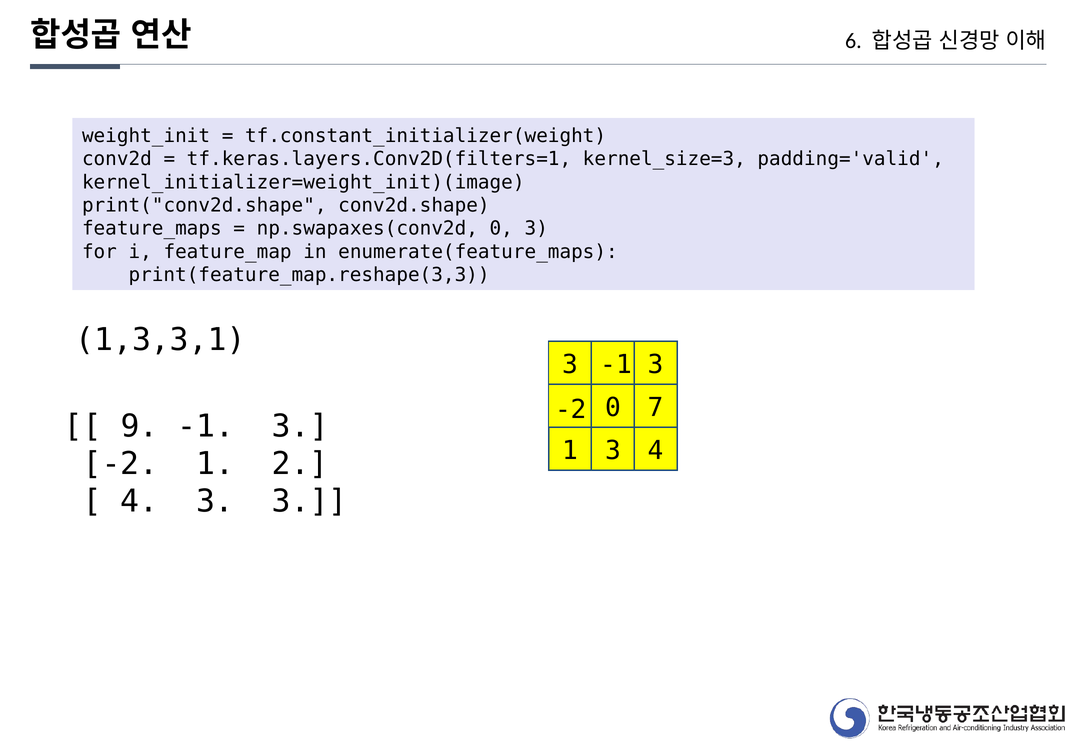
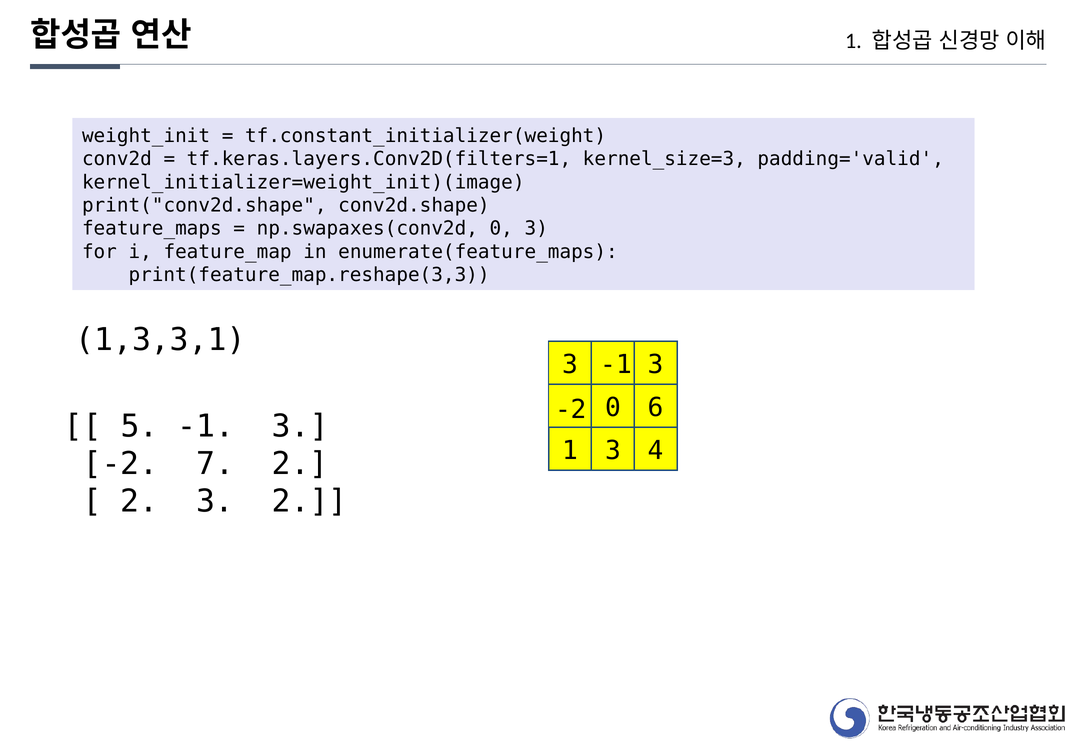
6 at (853, 41): 6 -> 1
7: 7 -> 6
9: 9 -> 5
-2 1: 1 -> 7
4 at (139, 502): 4 -> 2
3 at (310, 502): 3 -> 2
